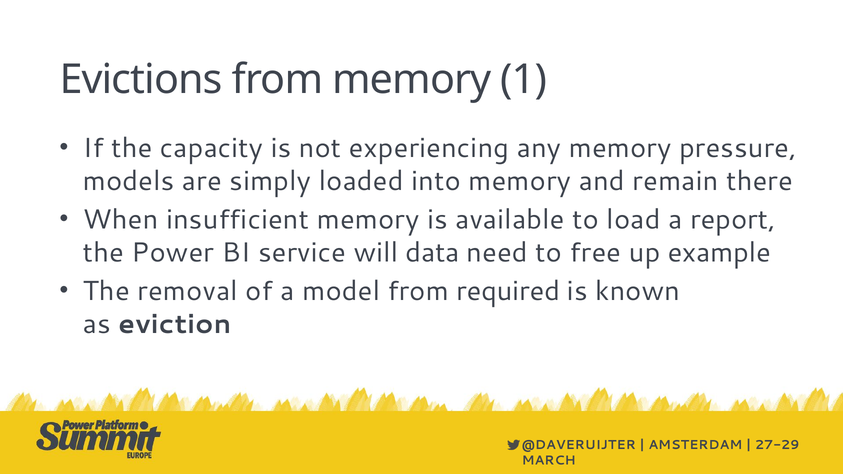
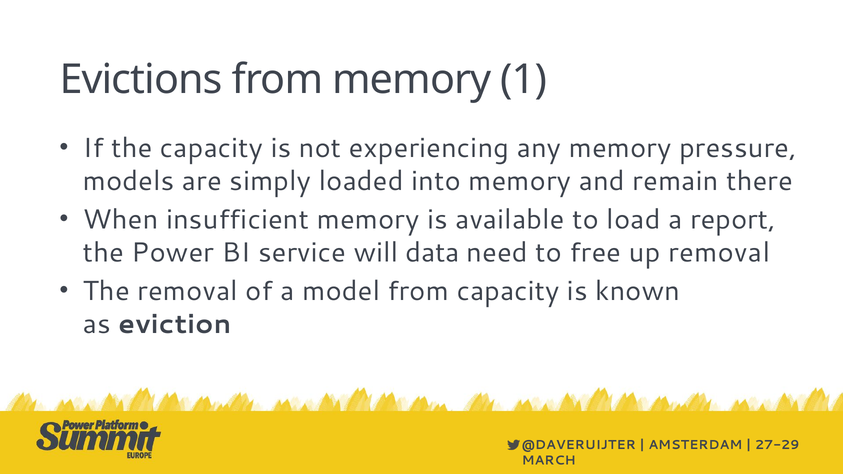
up example: example -> removal
from required: required -> capacity
